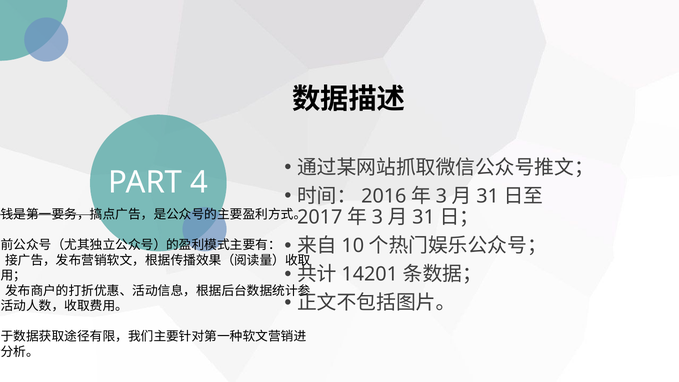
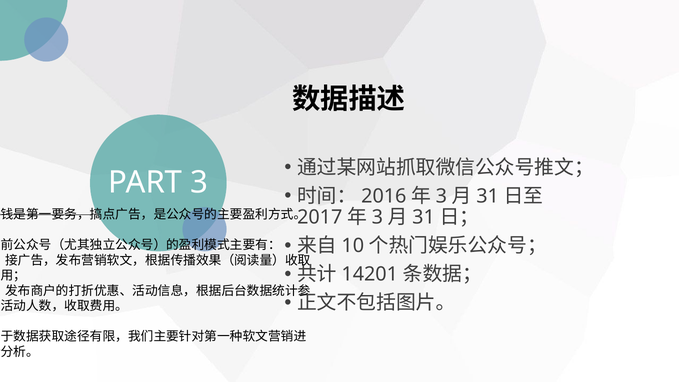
PART 4: 4 -> 3
